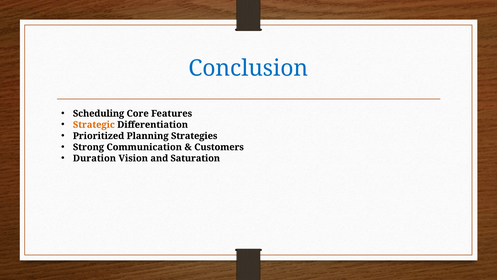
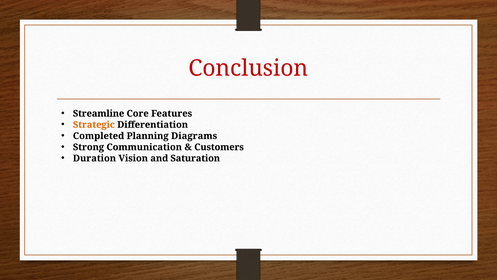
Conclusion colour: blue -> red
Scheduling: Scheduling -> Streamline
Prioritized: Prioritized -> Completed
Strategies: Strategies -> Diagrams
